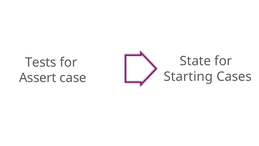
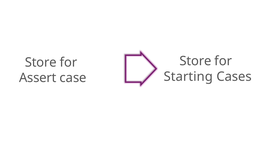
State at (195, 61): State -> Store
Tests at (41, 62): Tests -> Store
